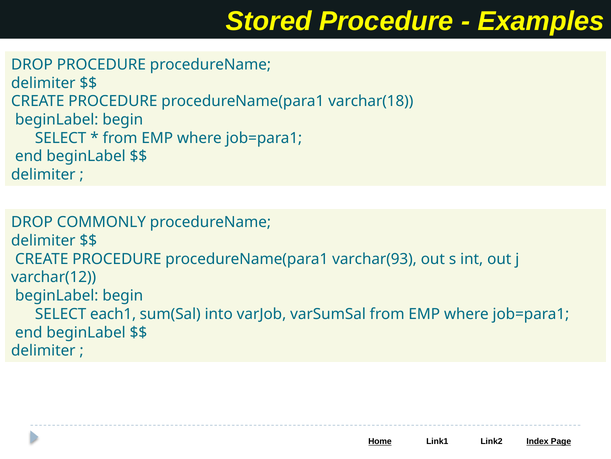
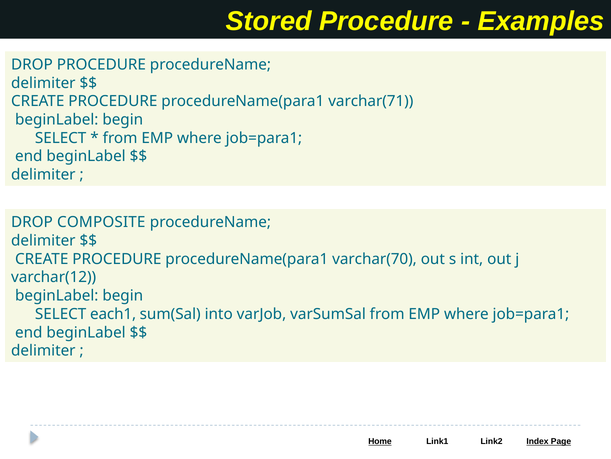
varchar(18: varchar(18 -> varchar(71
COMMONLY: COMMONLY -> COMPOSITE
varchar(93: varchar(93 -> varchar(70
